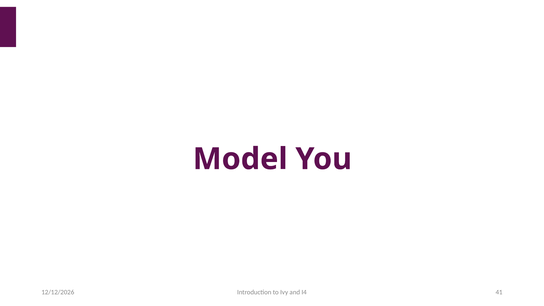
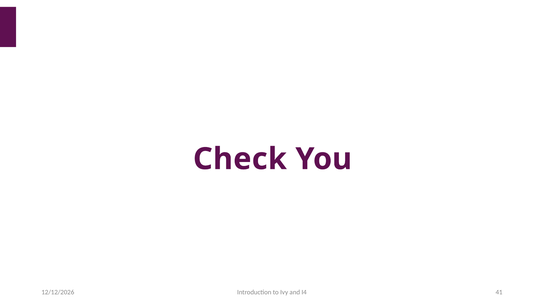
Model: Model -> Check
